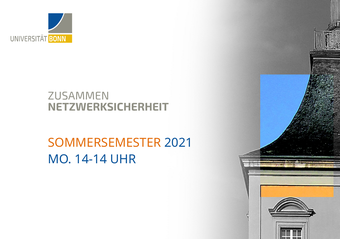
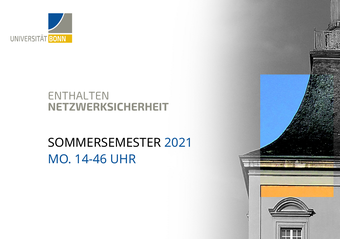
ZUSAMMEN: ZUSAMMEN -> ENTHALTEN
SOMMERSEMESTER colour: orange -> black
14-14: 14-14 -> 14-46
